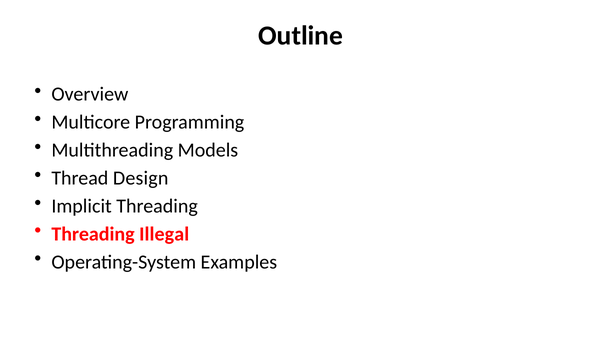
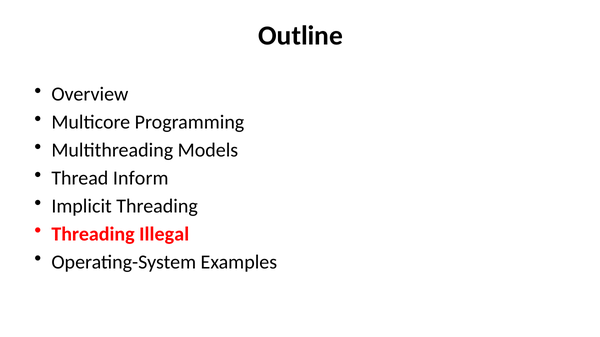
Design: Design -> Inform
